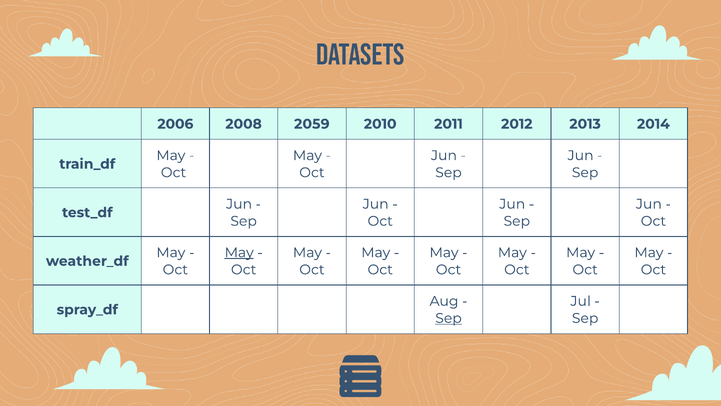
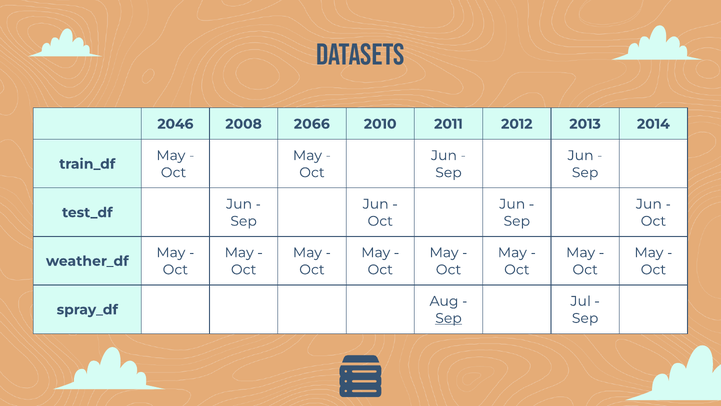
2006: 2006 -> 2046
2059: 2059 -> 2066
May at (239, 252) underline: present -> none
